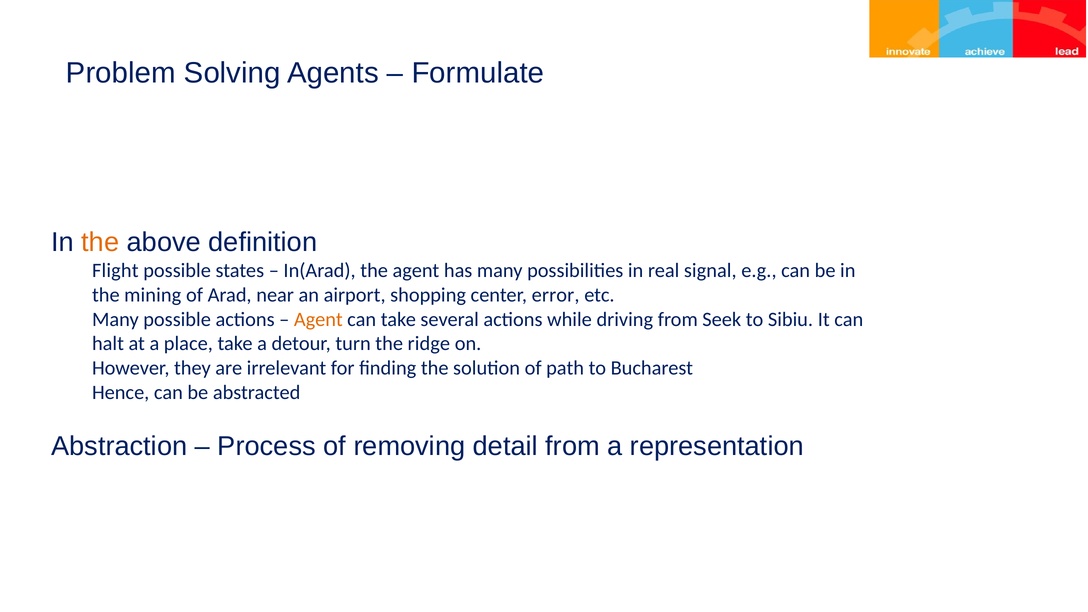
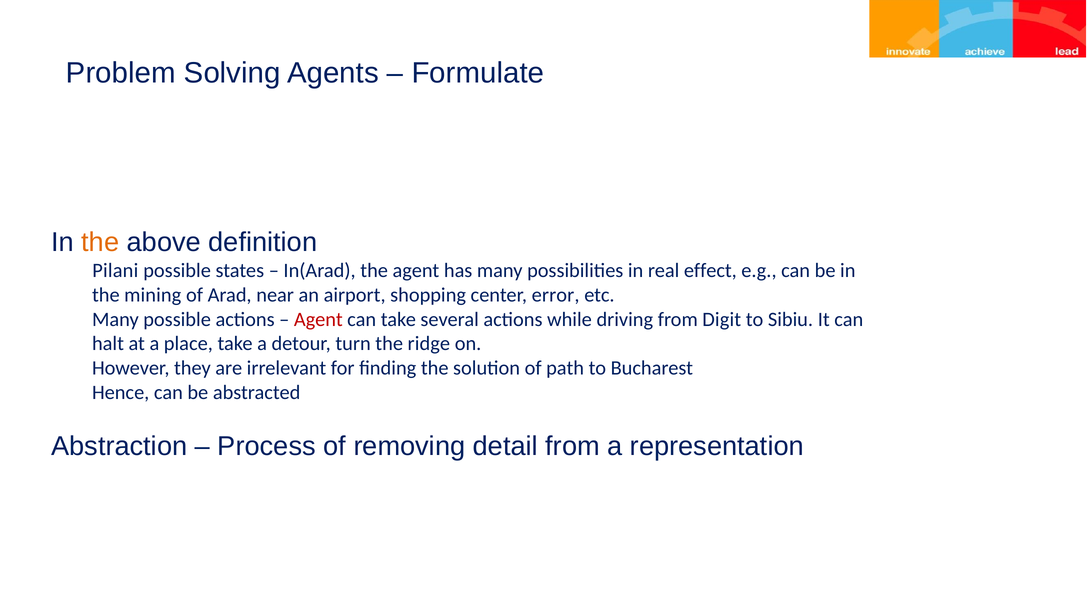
Flight: Flight -> Pilani
signal: signal -> effect
Agent at (318, 319) colour: orange -> red
Seek: Seek -> Digit
